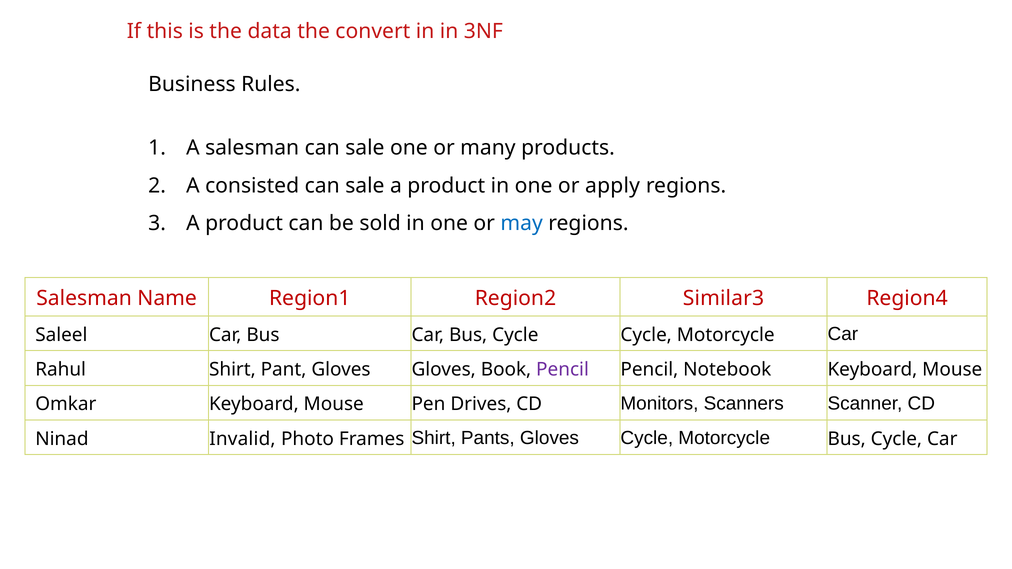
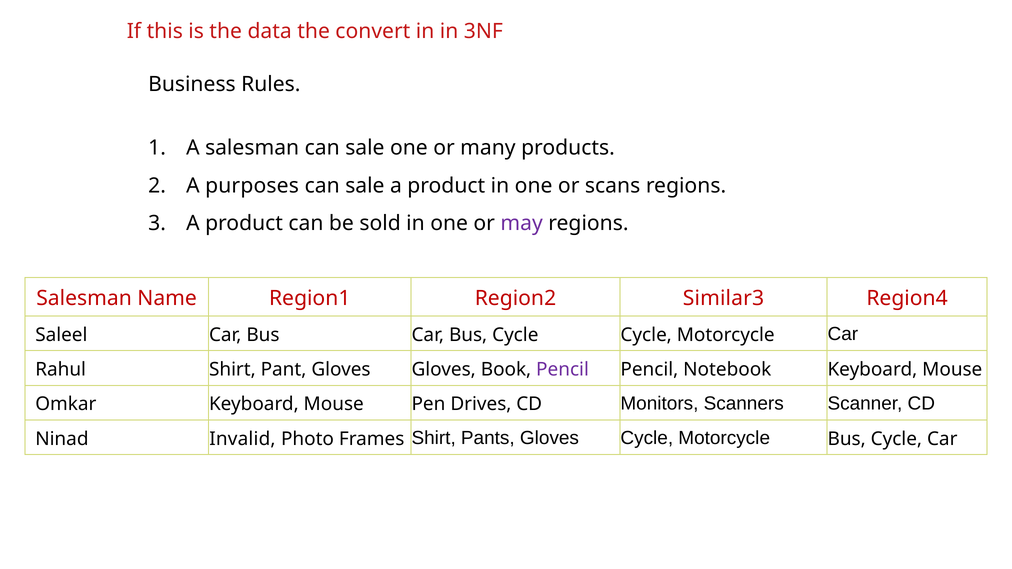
consisted: consisted -> purposes
apply: apply -> scans
may colour: blue -> purple
